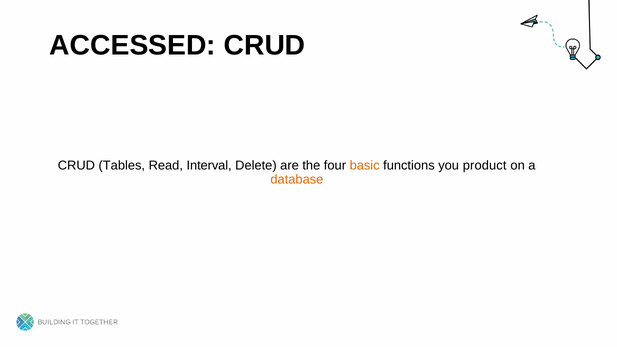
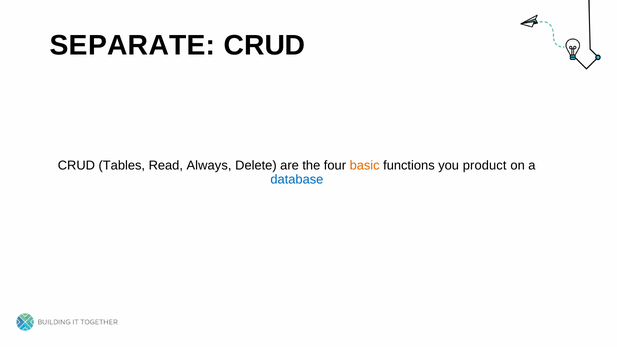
ACCESSED: ACCESSED -> SEPARATE
Interval: Interval -> Always
database colour: orange -> blue
